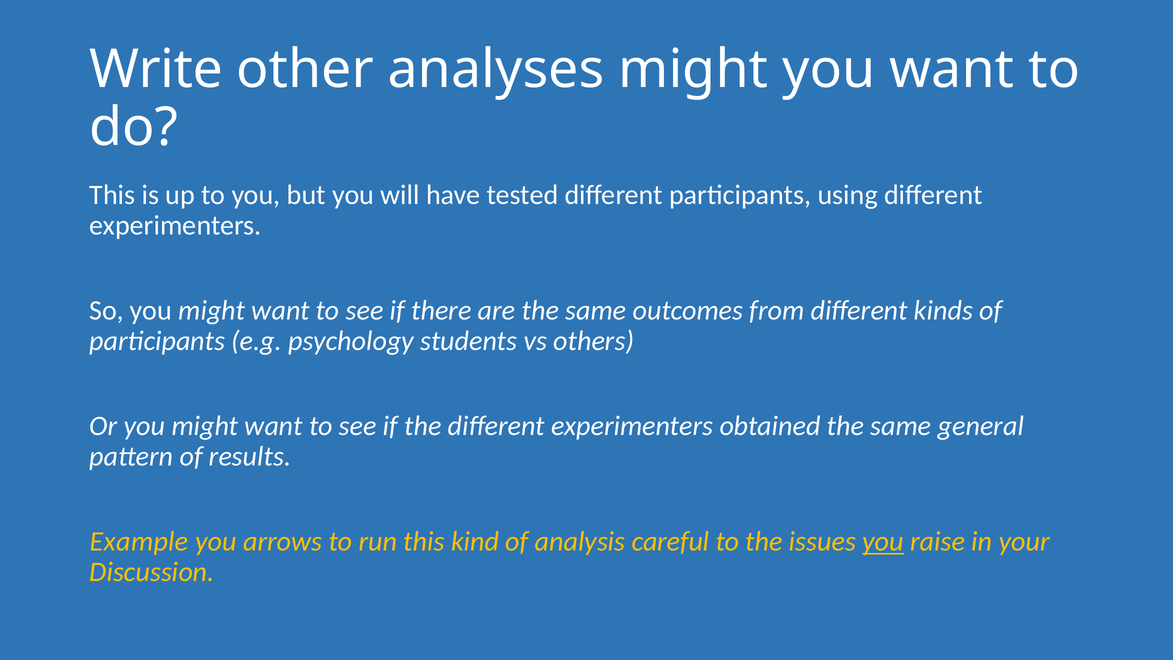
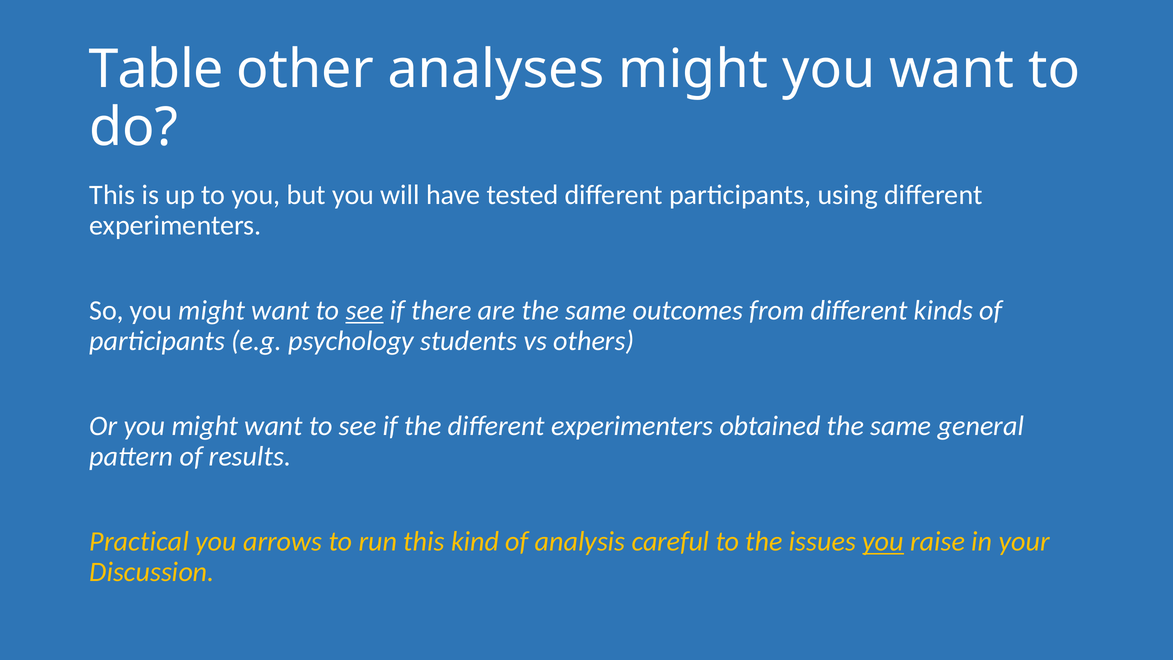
Write: Write -> Table
see at (365, 310) underline: none -> present
Example: Example -> Practical
